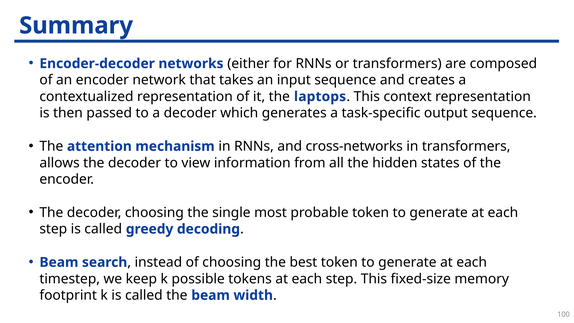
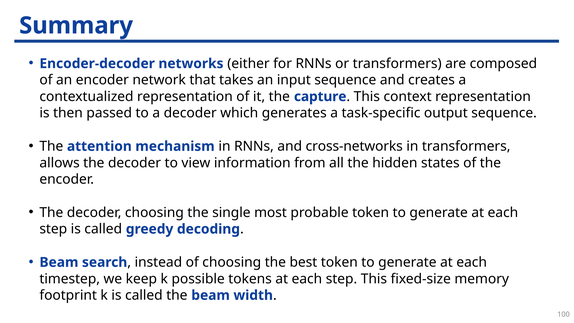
laptops: laptops -> capture
